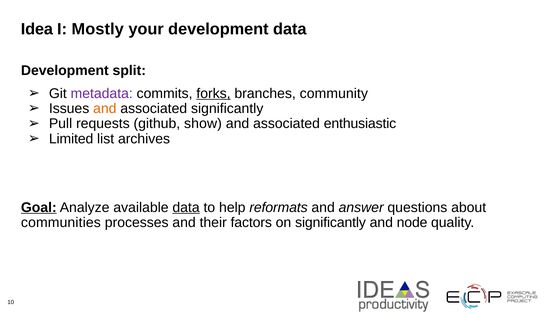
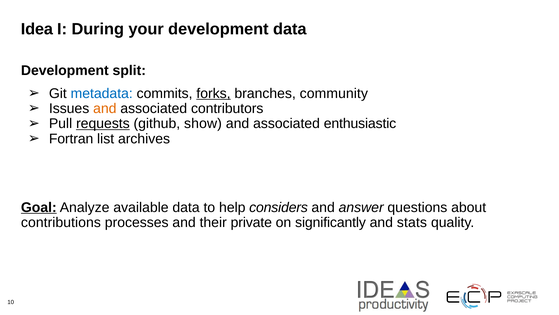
Mostly: Mostly -> During
metadata colour: purple -> blue
associated significantly: significantly -> contributors
requests underline: none -> present
Limited: Limited -> Fortran
data at (186, 207) underline: present -> none
reformats: reformats -> considers
communities: communities -> contributions
factors: factors -> private
node: node -> stats
